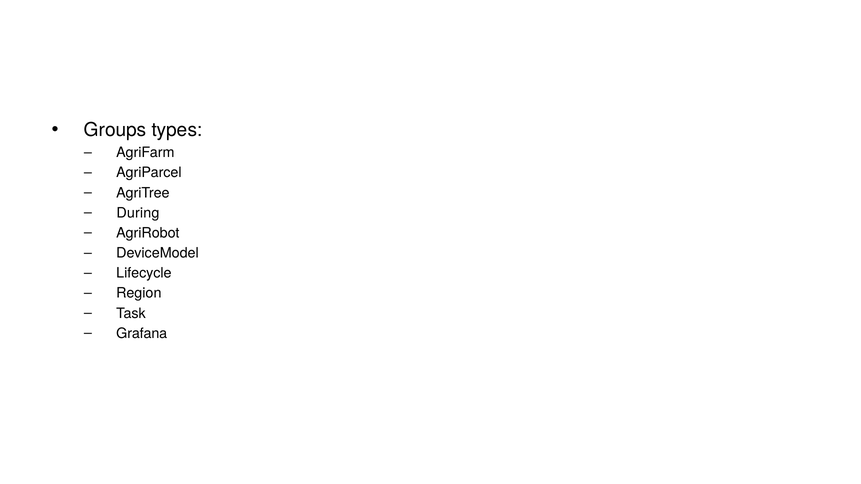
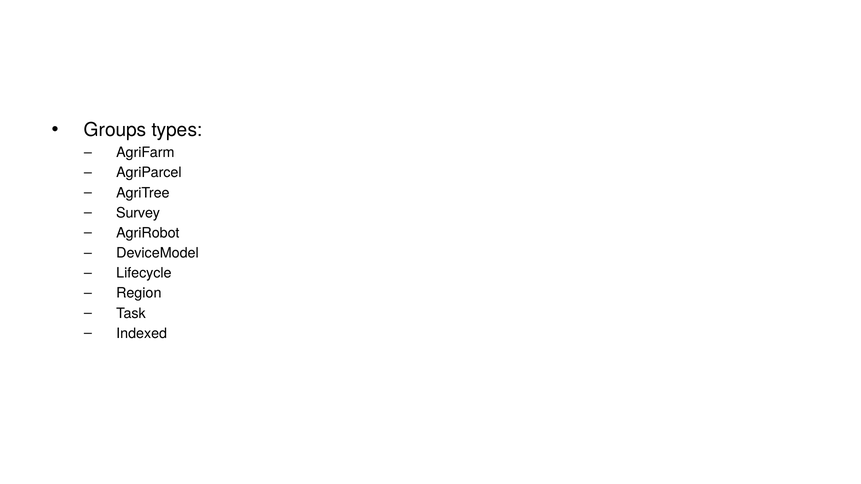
During: During -> Survey
Grafana: Grafana -> Indexed
